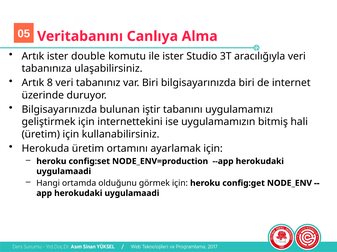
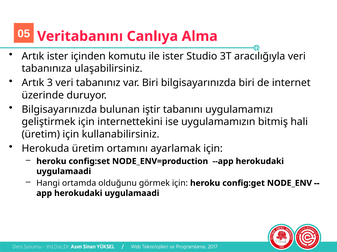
double: double -> içinden
8: 8 -> 3
